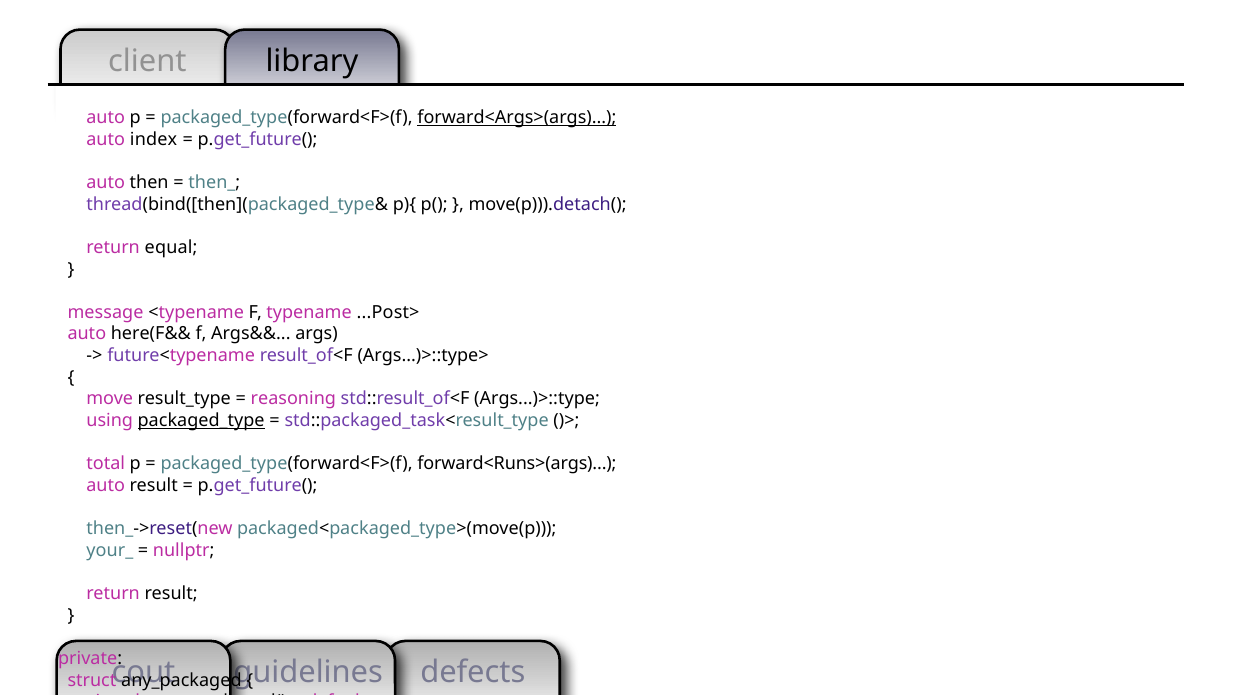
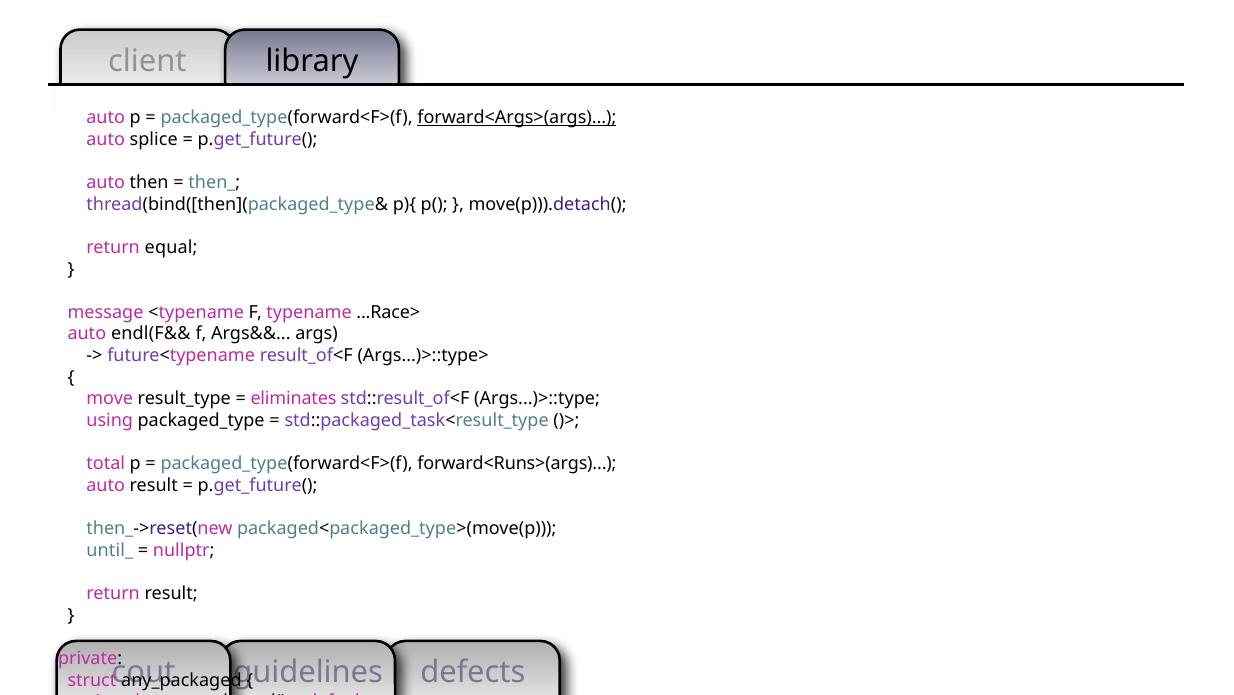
index: index -> splice
...Post>: ...Post> -> ...Race>
here(F&&: here(F&& -> endl(F&&
reasoning: reasoning -> eliminates
packaged_type underline: present -> none
your_: your_ -> until_
